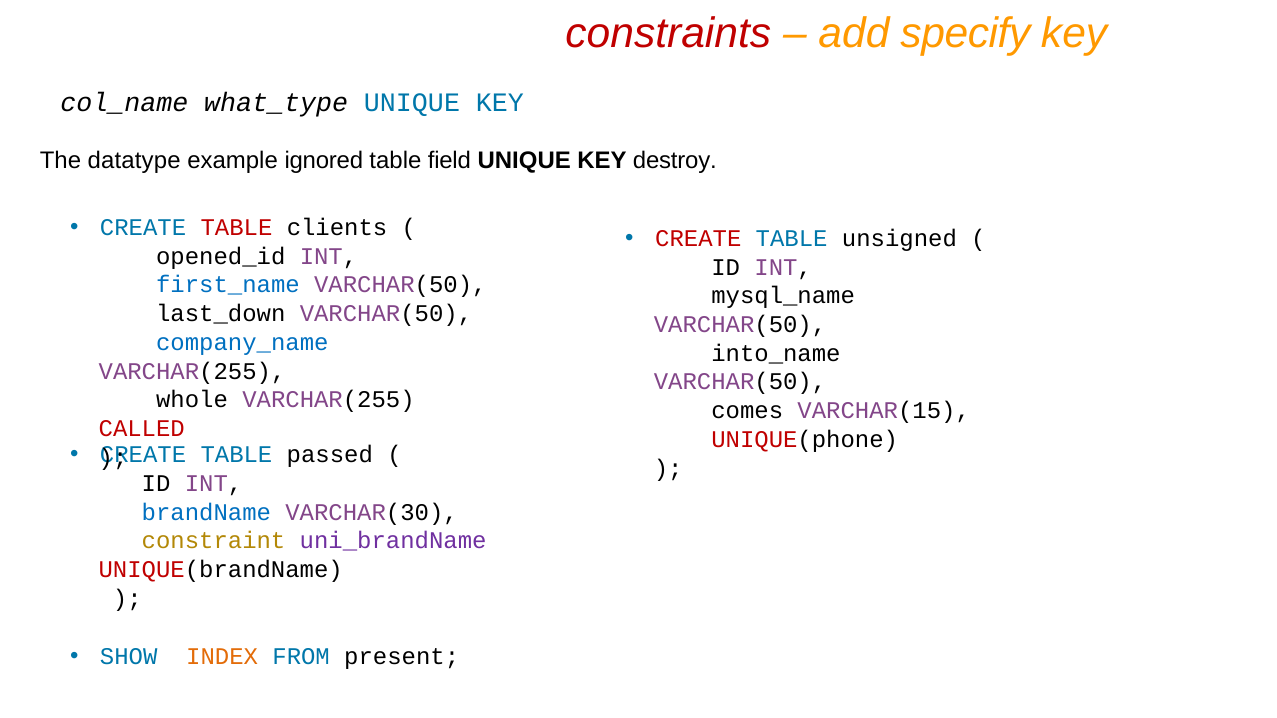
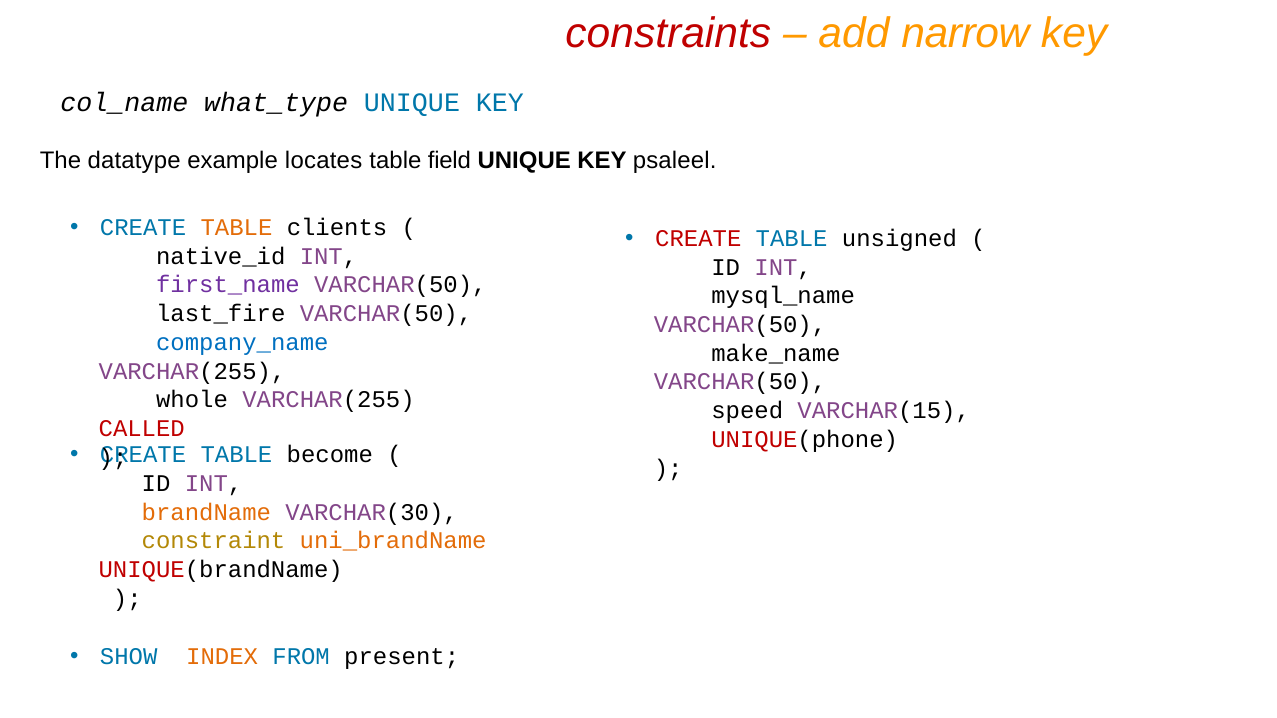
specify: specify -> narrow
ignored: ignored -> locates
destroy: destroy -> psaleel
TABLE at (236, 228) colour: red -> orange
opened_id: opened_id -> native_id
first_name colour: blue -> purple
last_down: last_down -> last_fire
into_name: into_name -> make_name
comes: comes -> speed
passed: passed -> become
brandName colour: blue -> orange
uni_brandName colour: purple -> orange
